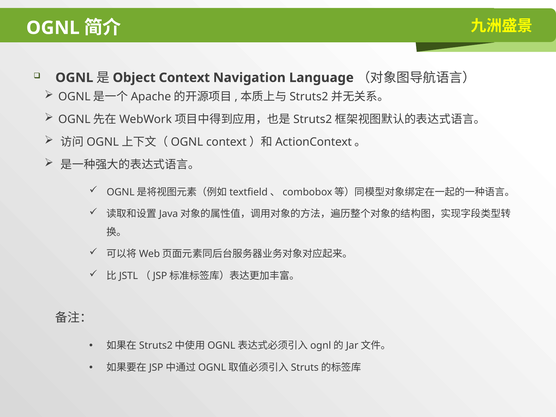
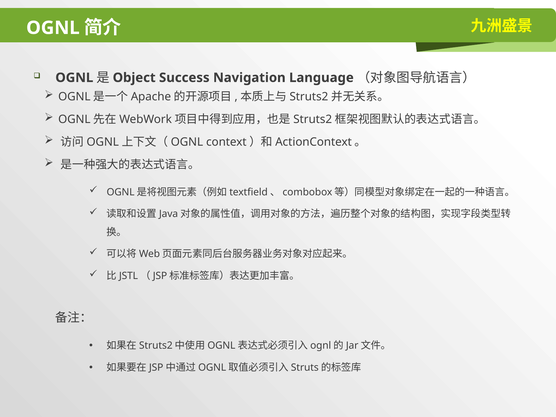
Context: Context -> Success
